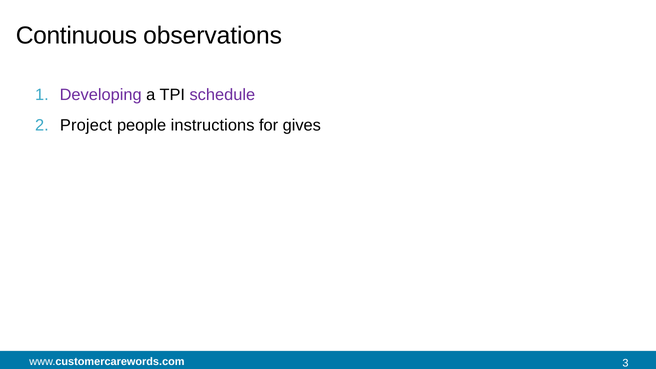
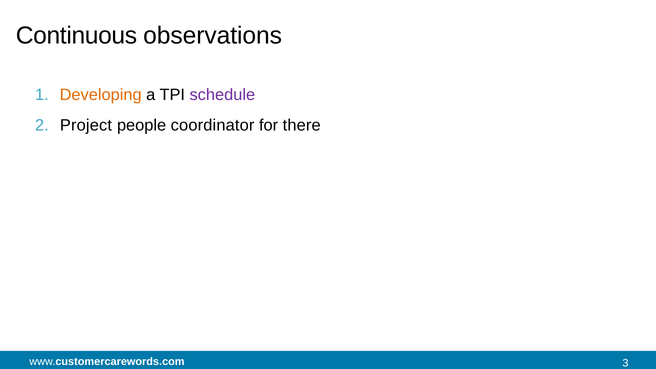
Developing colour: purple -> orange
instructions: instructions -> coordinator
gives: gives -> there
